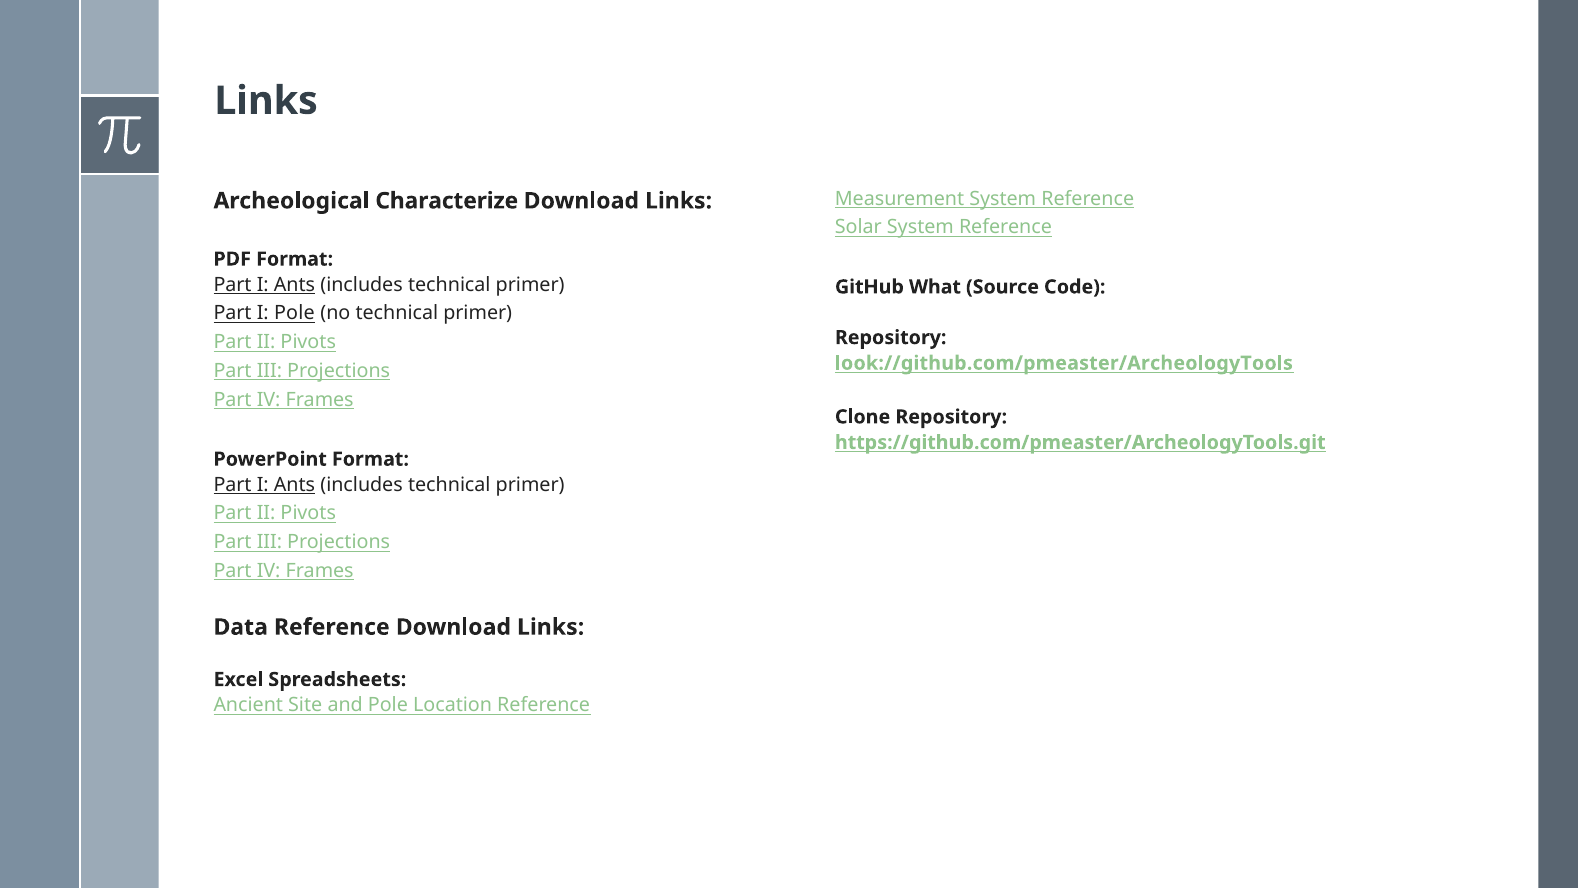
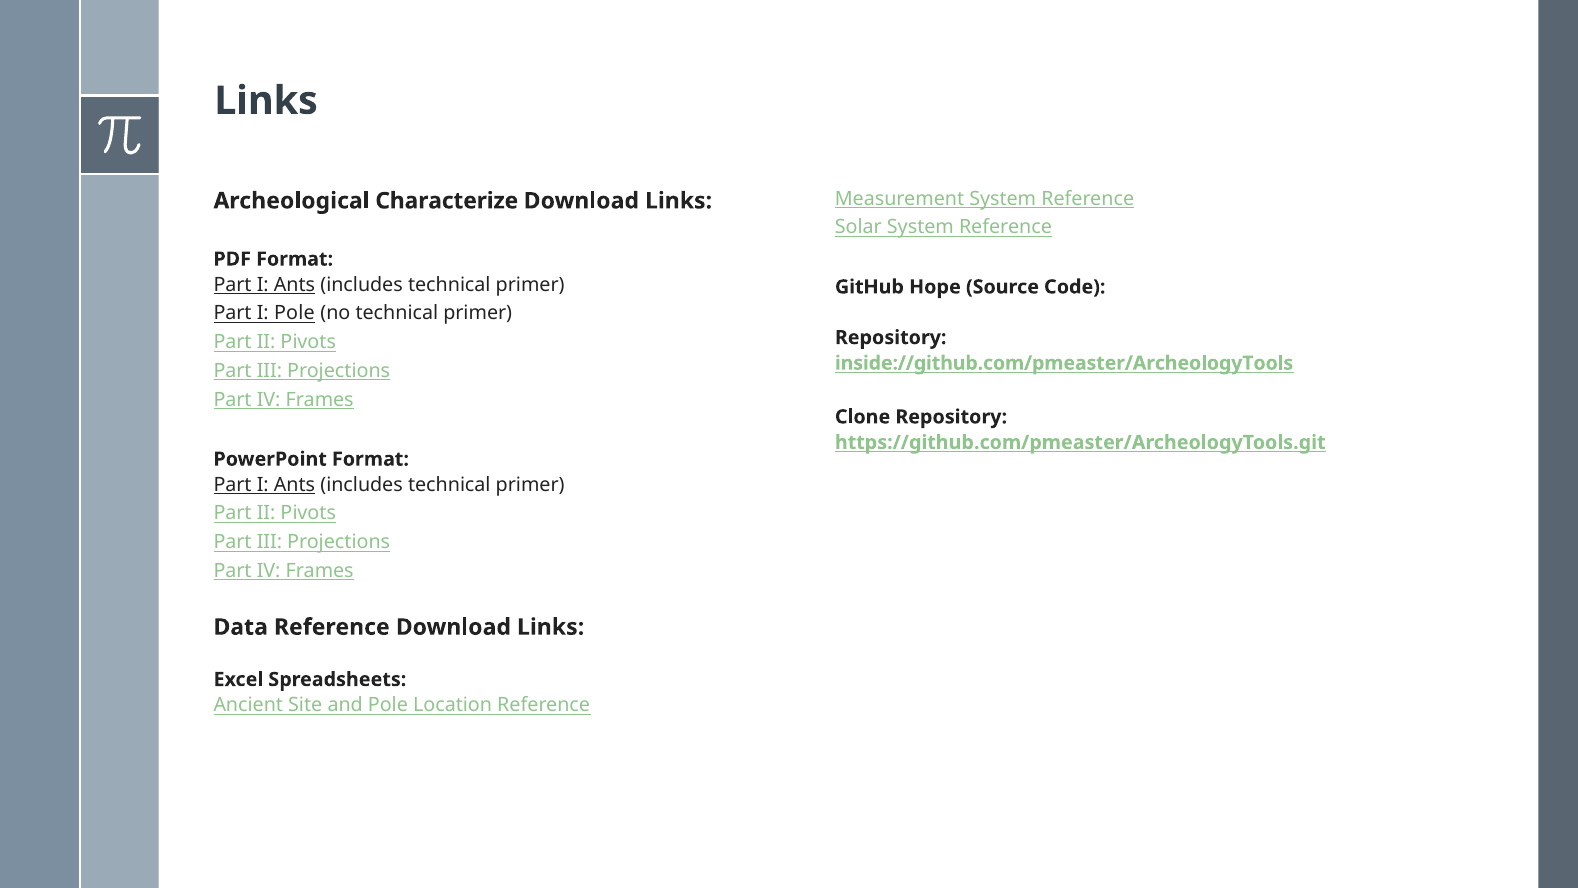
What: What -> Hope
look://github.com/pmeaster/ArcheologyTools: look://github.com/pmeaster/ArcheologyTools -> inside://github.com/pmeaster/ArcheologyTools
